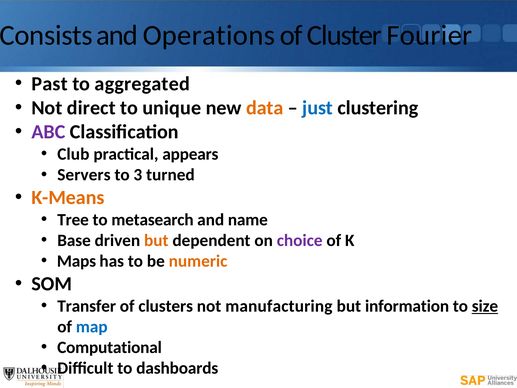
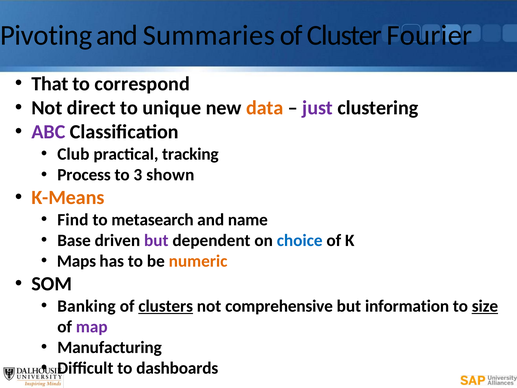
Consists: Consists -> Pivoting
Operations: Operations -> Summaries
Past: Past -> That
aggregated: aggregated -> correspond
just colour: blue -> purple
appears: appears -> tracking
Servers: Servers -> Process
turned: turned -> shown
Tree: Tree -> Find
but at (156, 240) colour: orange -> purple
choice colour: purple -> blue
Transfer: Transfer -> Banking
clusters underline: none -> present
manufacturing: manufacturing -> comprehensive
map colour: blue -> purple
Computational: Computational -> Manufacturing
